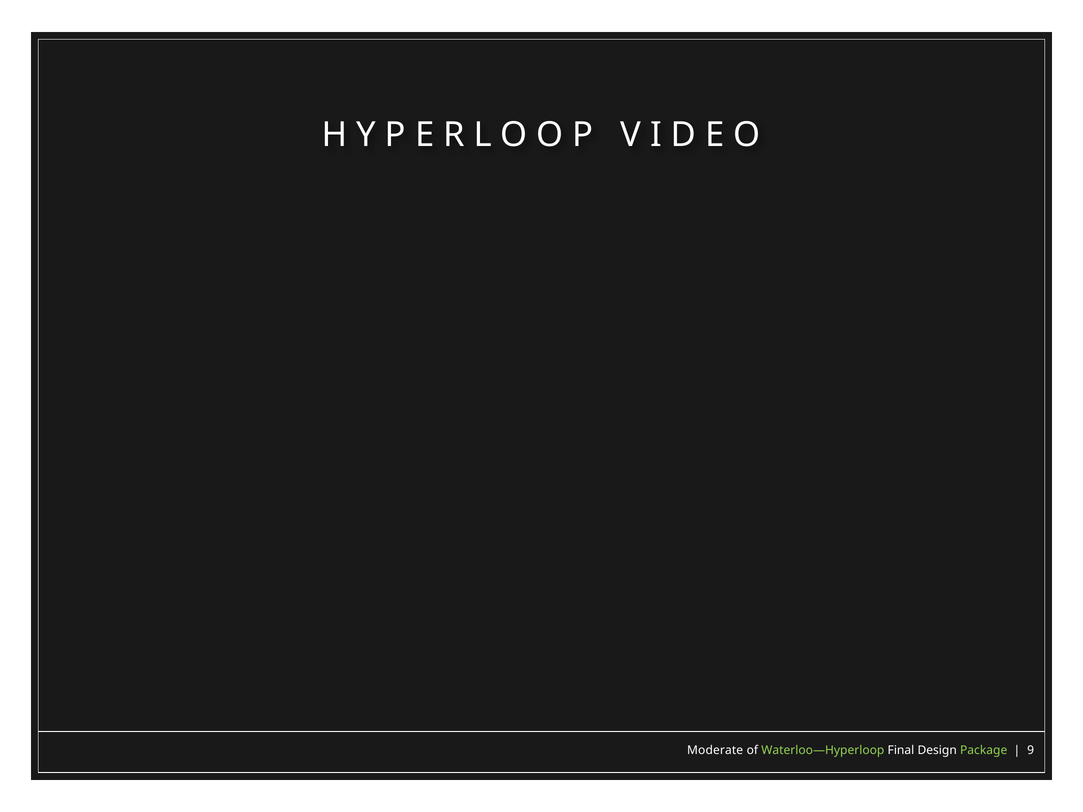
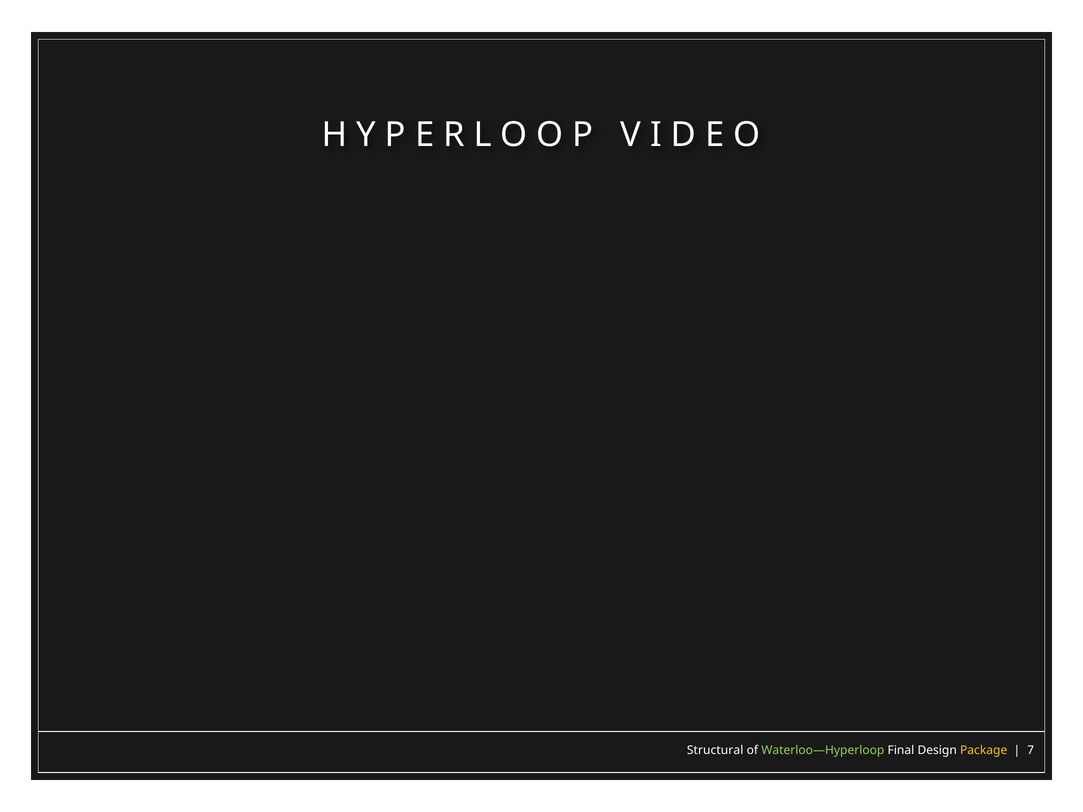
Moderate: Moderate -> Structural
Package colour: light green -> yellow
9: 9 -> 7
